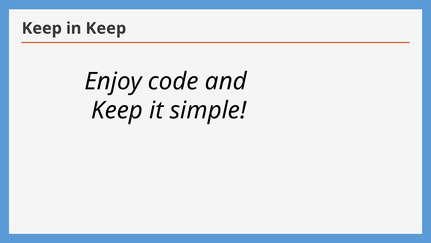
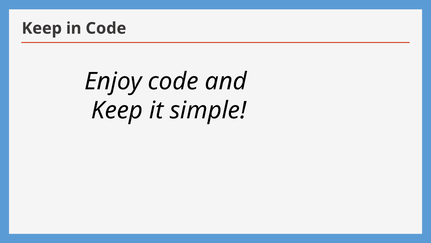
in Keep: Keep -> Code
